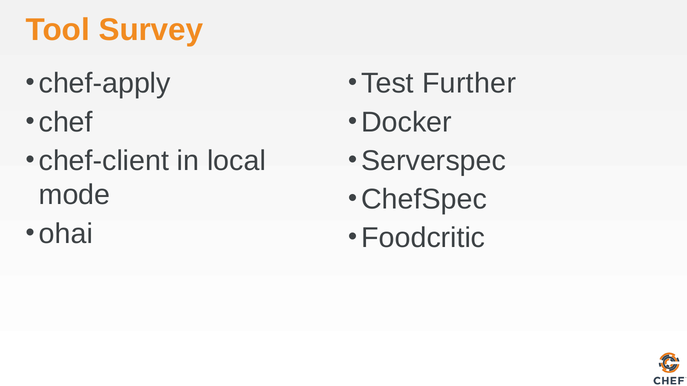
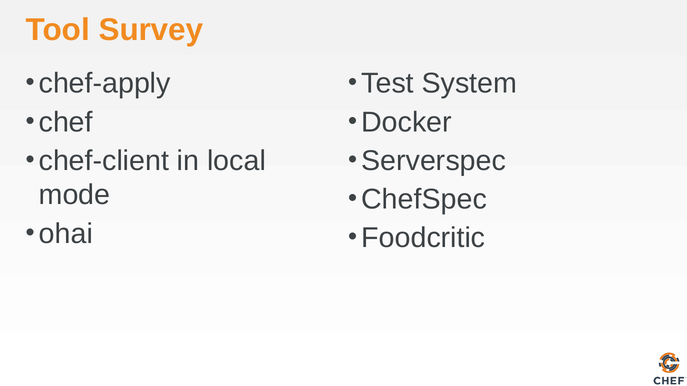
Further: Further -> System
